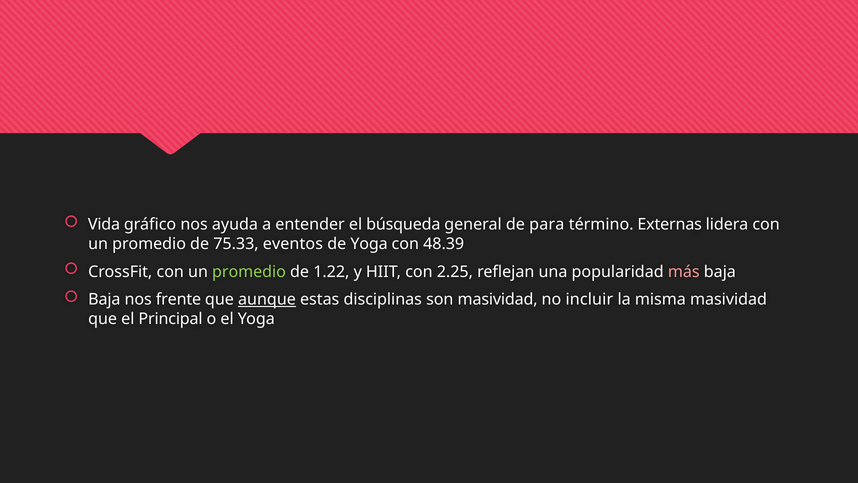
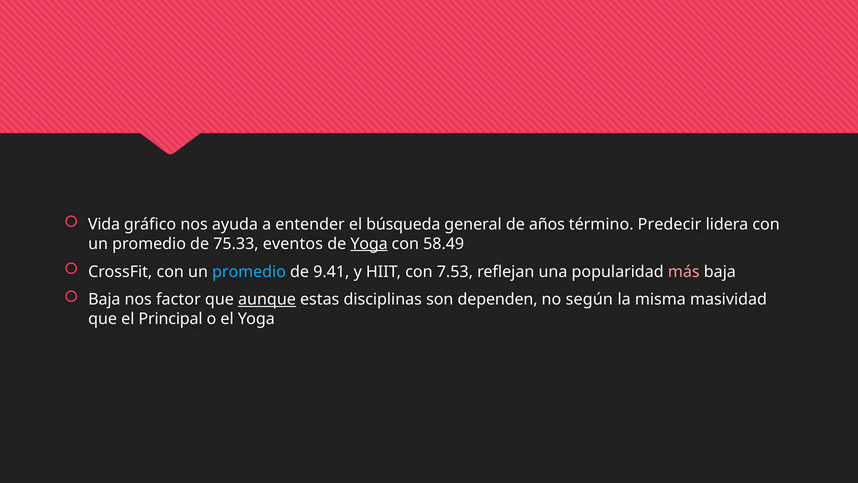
para: para -> años
Externas: Externas -> Predecir
Yoga at (369, 244) underline: none -> present
48.39: 48.39 -> 58.49
promedio at (249, 271) colour: light green -> light blue
1.22: 1.22 -> 9.41
2.25: 2.25 -> 7.53
frente: frente -> factor
son masividad: masividad -> dependen
incluir: incluir -> según
